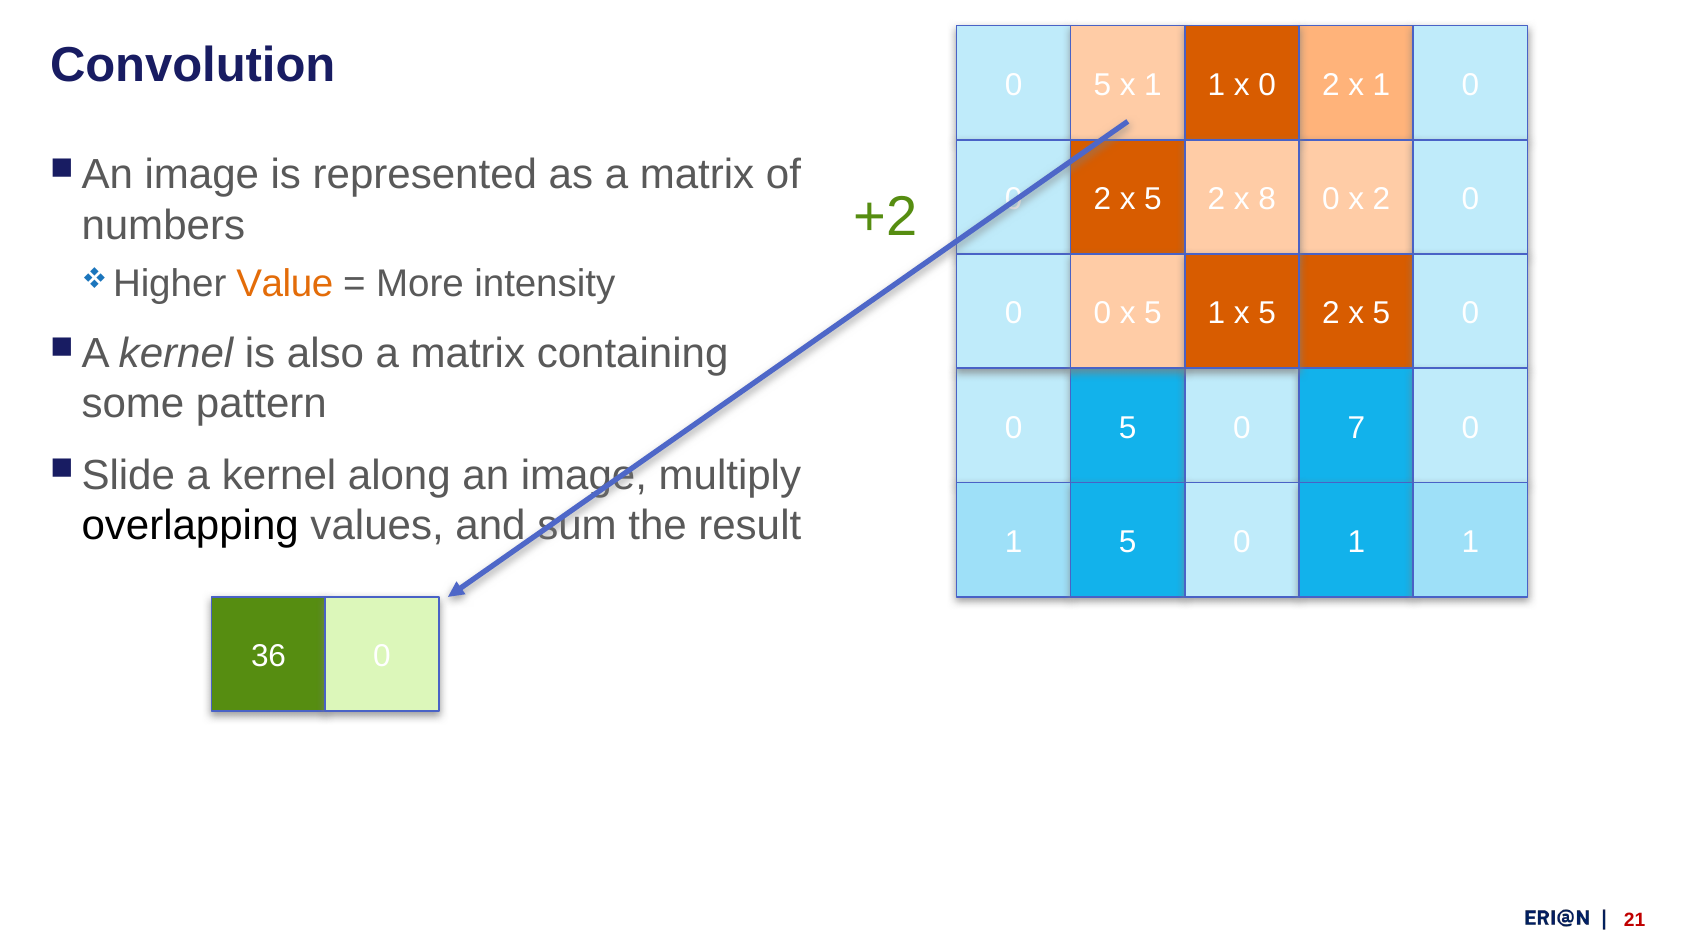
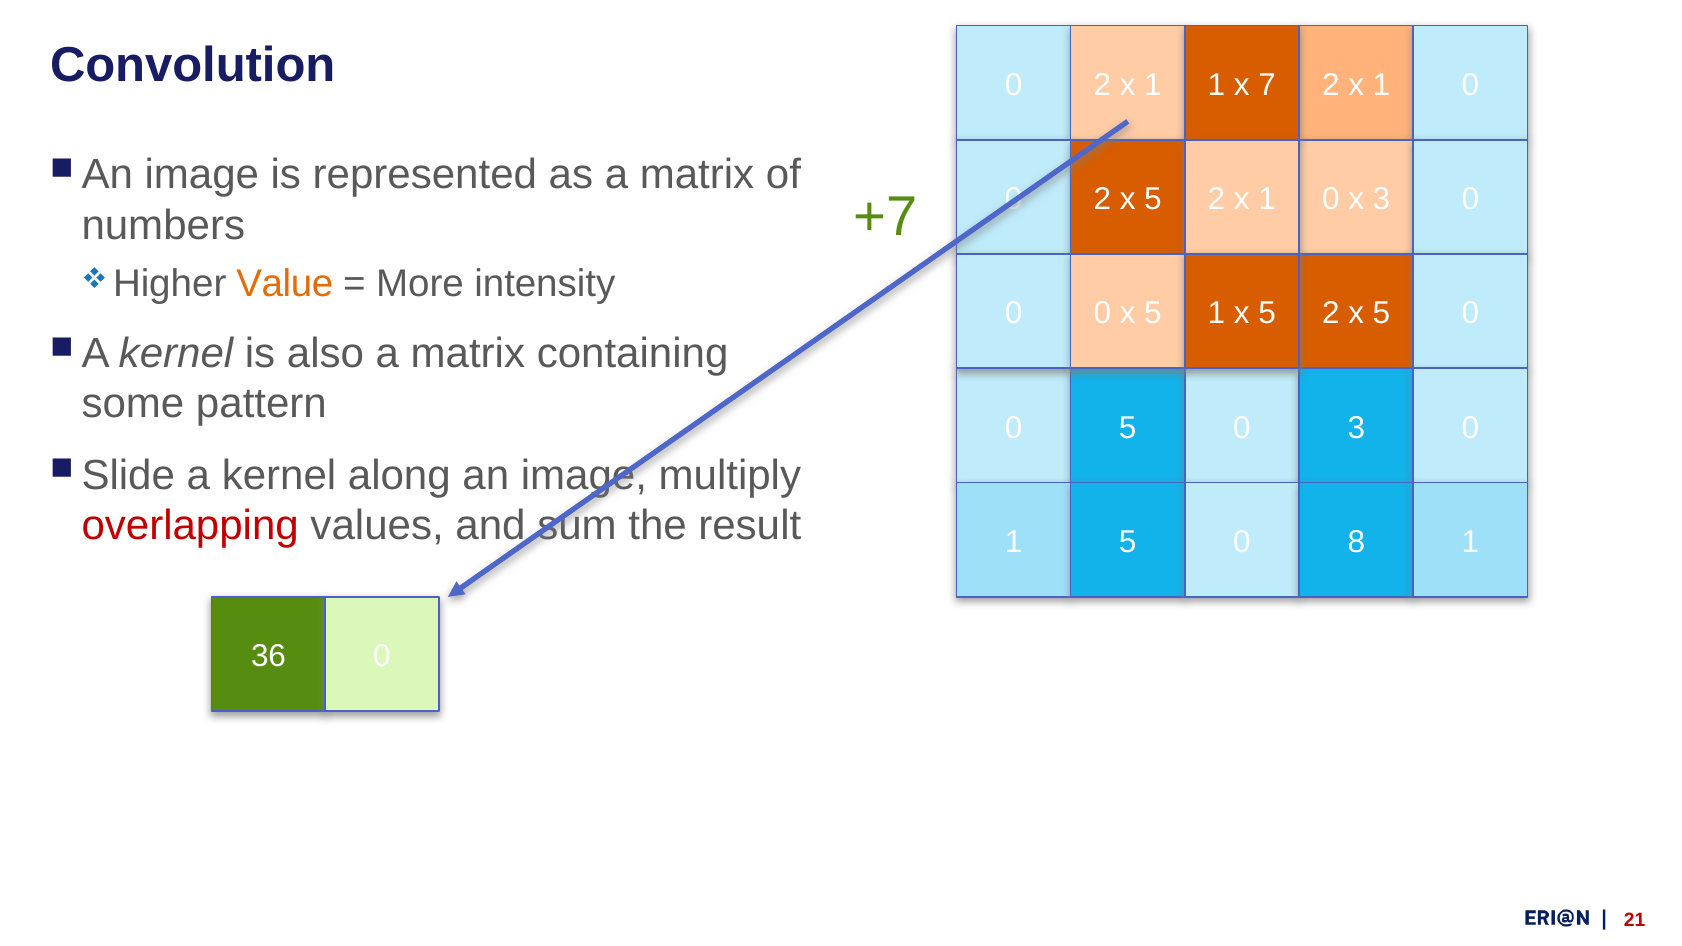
5 at (1102, 85): 5 -> 2
x 0: 0 -> 7
5 2 x 8: 8 -> 1
x 2: 2 -> 3
+2: +2 -> +7
0 7: 7 -> 3
overlapping colour: black -> red
1 at (1356, 542): 1 -> 8
